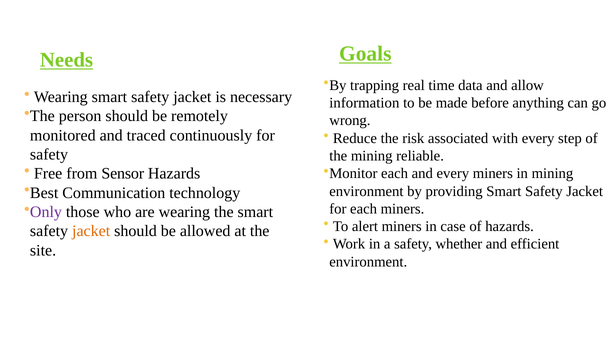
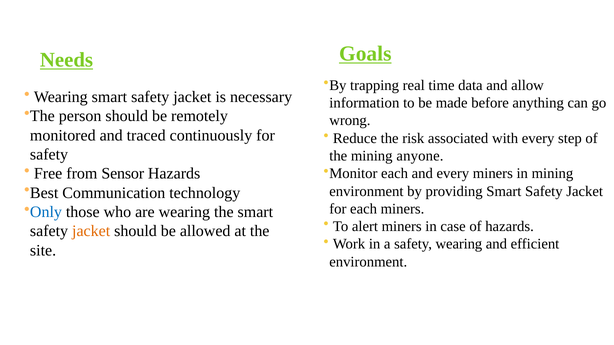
reliable: reliable -> anyone
Only colour: purple -> blue
safety whether: whether -> wearing
